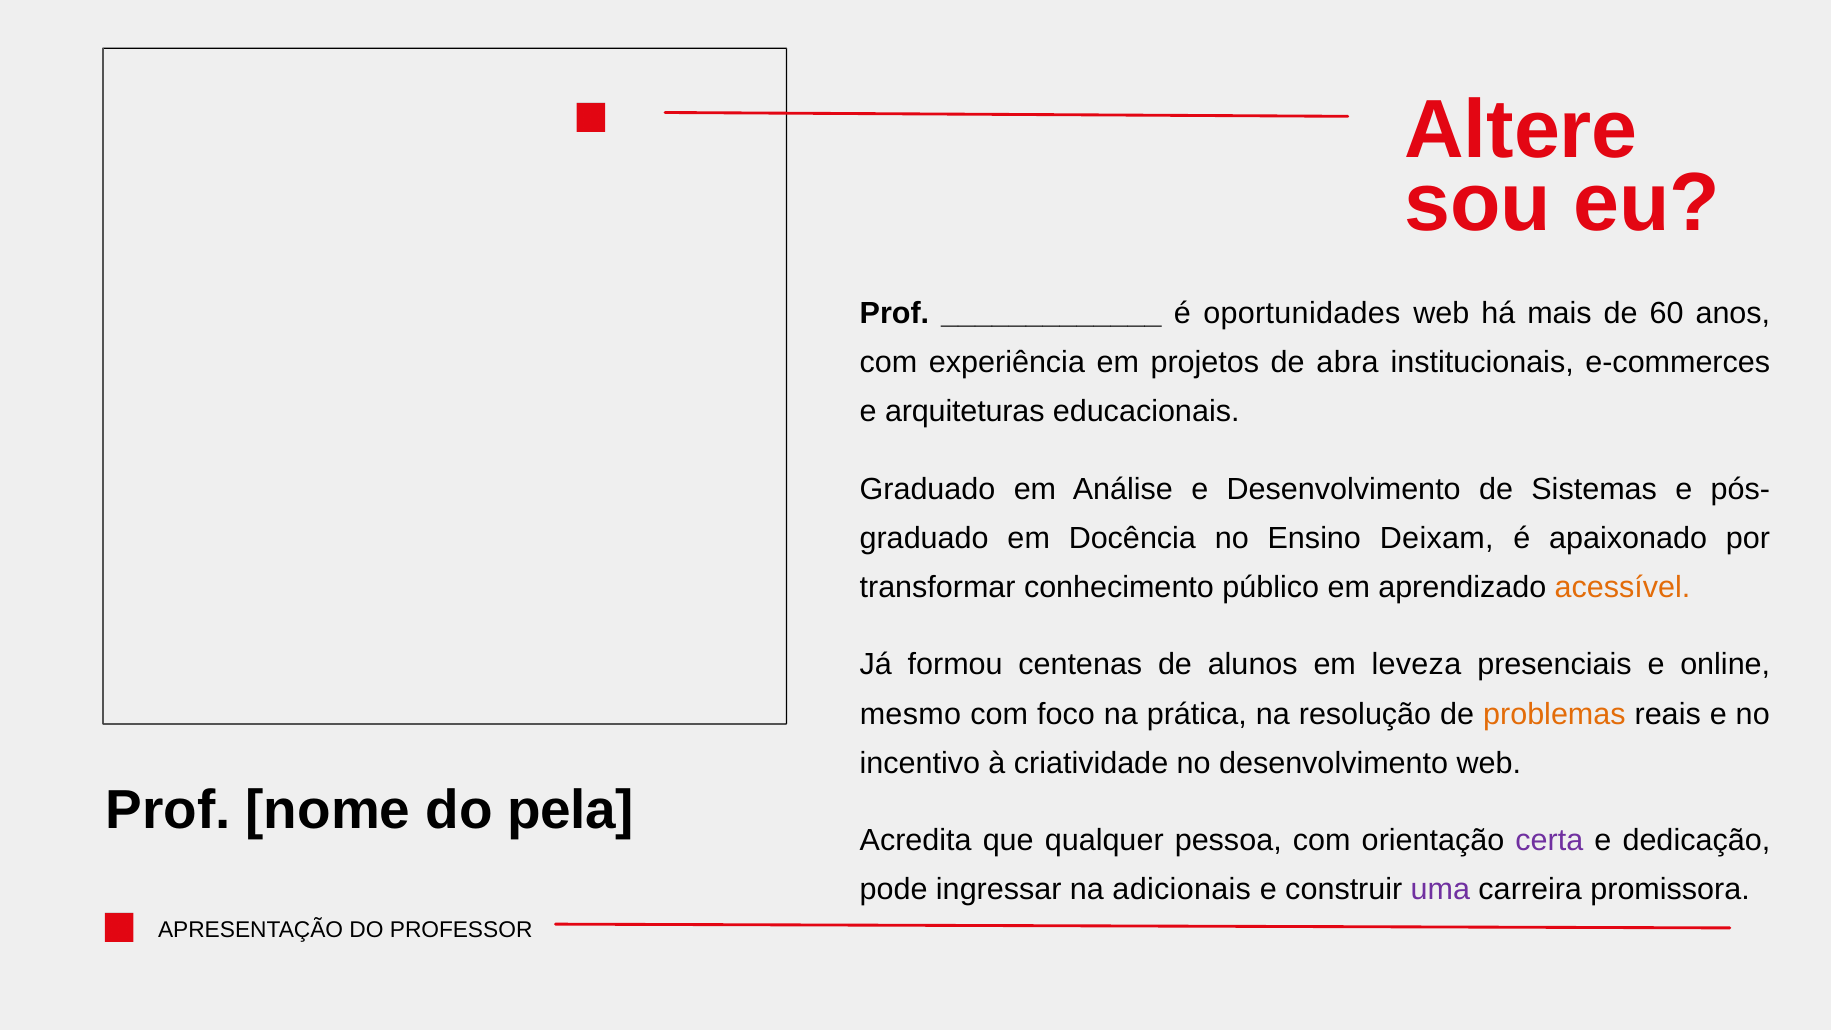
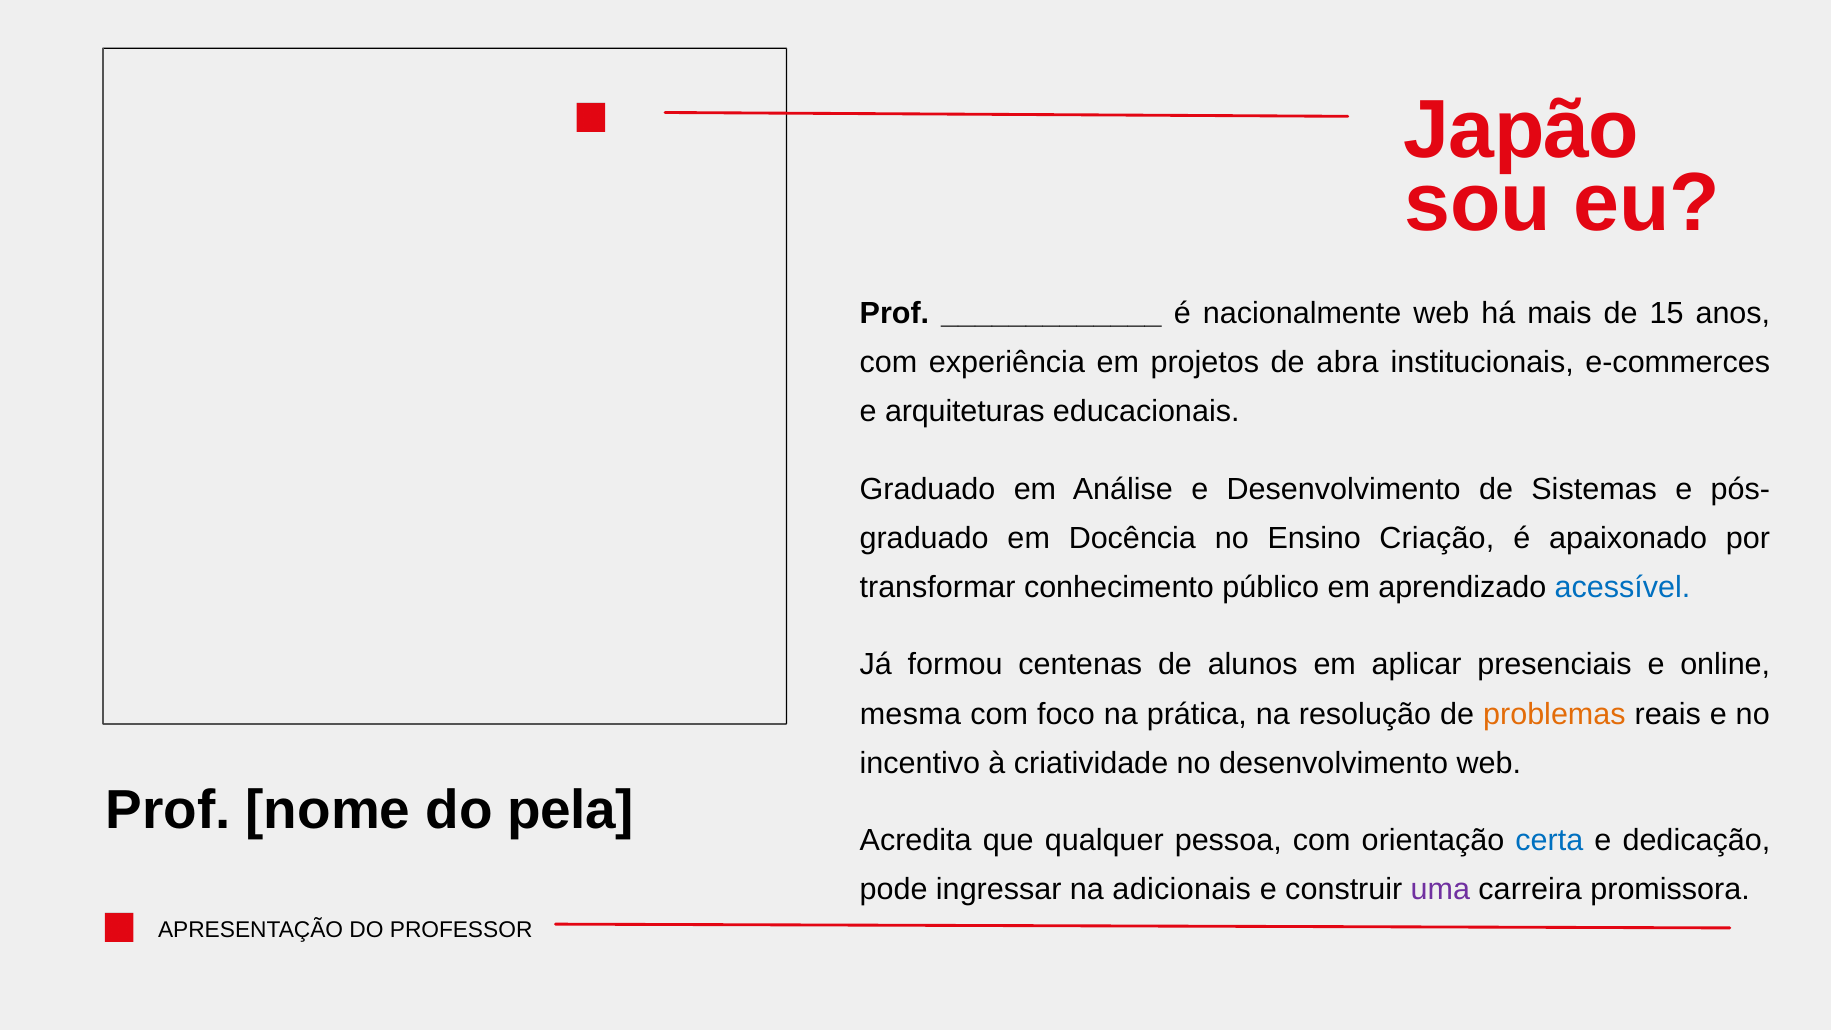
Altere: Altere -> Japão
oportunidades: oportunidades -> nacionalmente
60: 60 -> 15
Deixam: Deixam -> Criação
acessível colour: orange -> blue
leveza: leveza -> aplicar
mesmo: mesmo -> mesma
certa colour: purple -> blue
